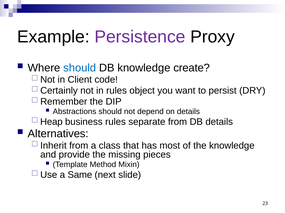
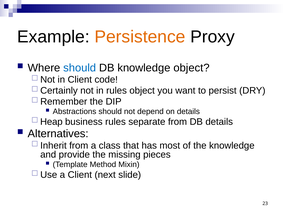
Persistence colour: purple -> orange
knowledge create: create -> object
a Same: Same -> Client
